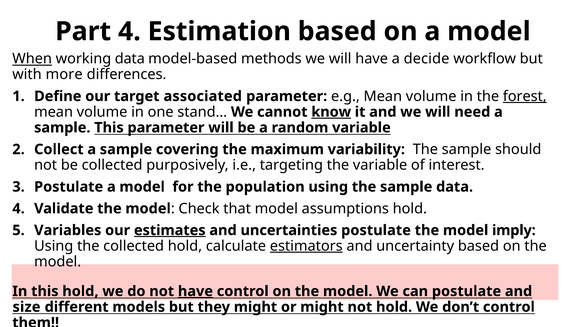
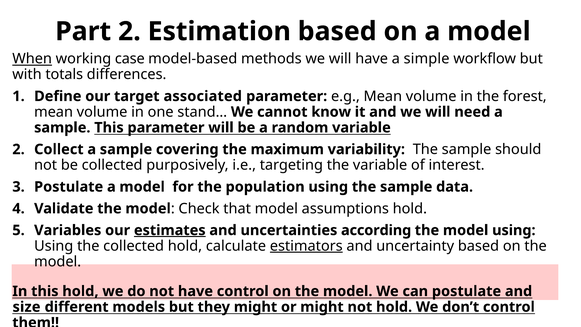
Part 4: 4 -> 2
working data: data -> case
decide: decide -> simple
more: more -> totals
forest underline: present -> none
know underline: present -> none
uncertainties postulate: postulate -> according
model imply: imply -> using
have at (195, 291) underline: present -> none
